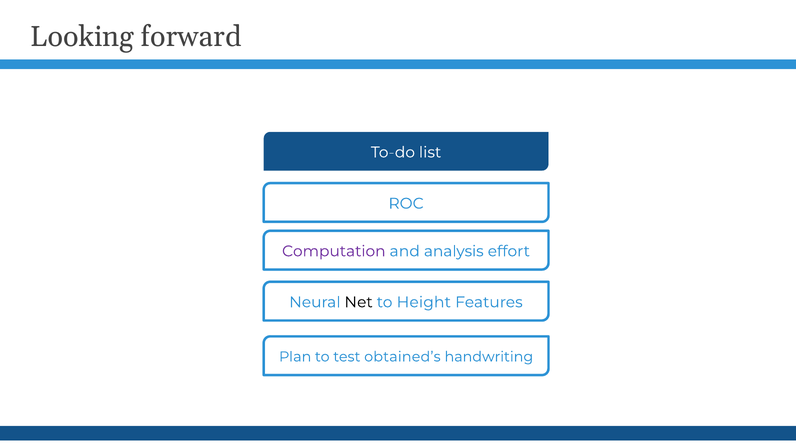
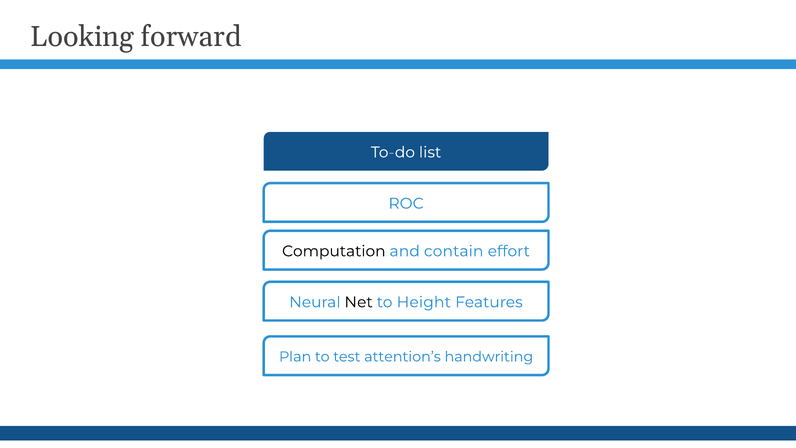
Computation colour: purple -> black
analysis: analysis -> contain
obtained’s: obtained’s -> attention’s
